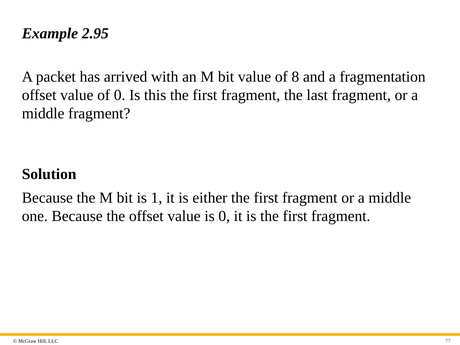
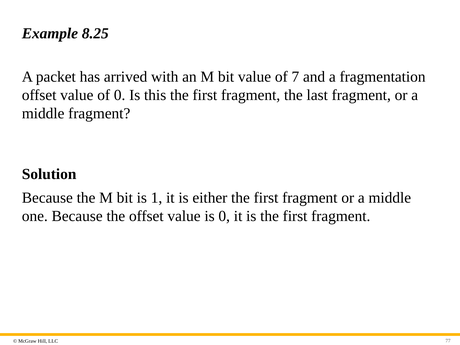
2.95: 2.95 -> 8.25
8: 8 -> 7
